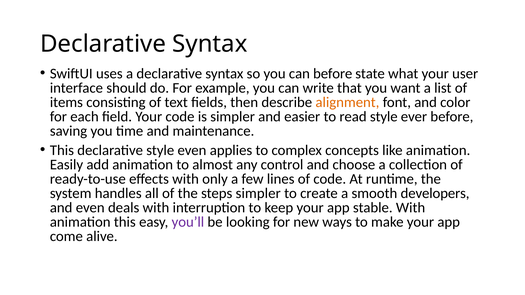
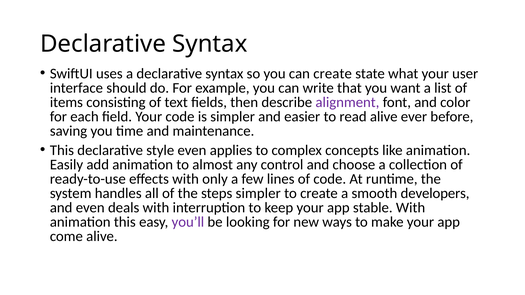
can before: before -> create
alignment colour: orange -> purple
read style: style -> alive
